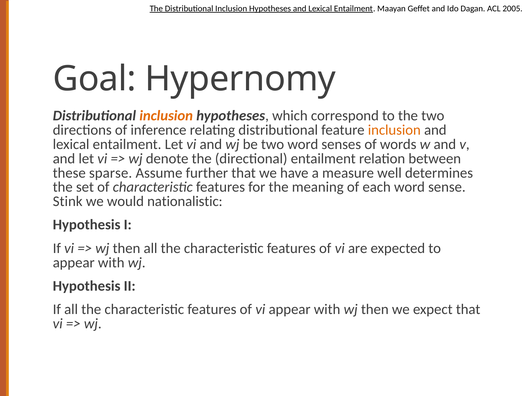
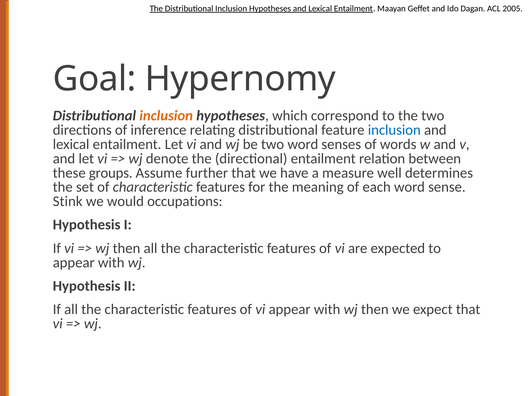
inclusion at (394, 130) colour: orange -> blue
sparse: sparse -> groups
nationalistic: nationalistic -> occupations
